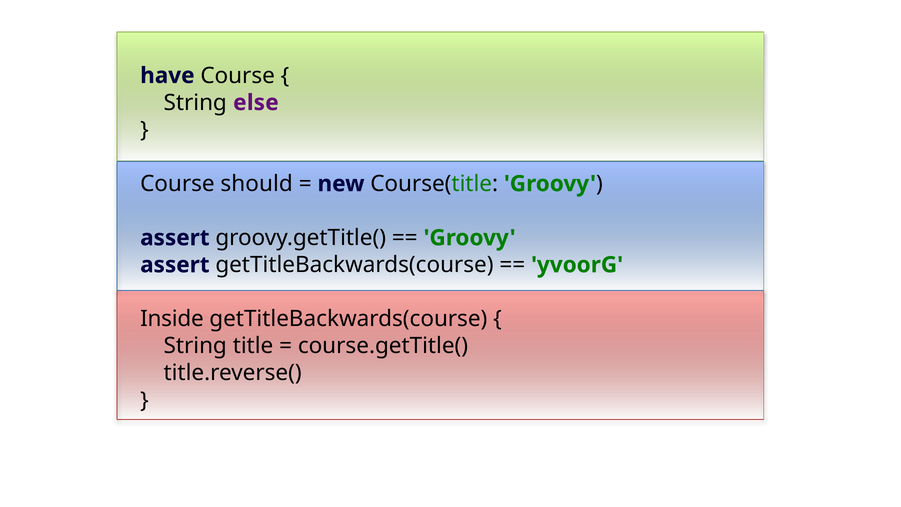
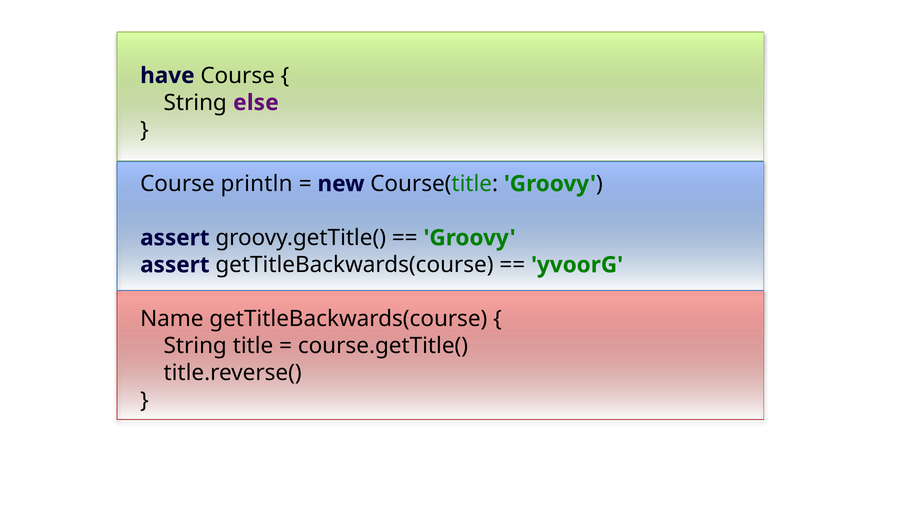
should: should -> println
Inside: Inside -> Name
